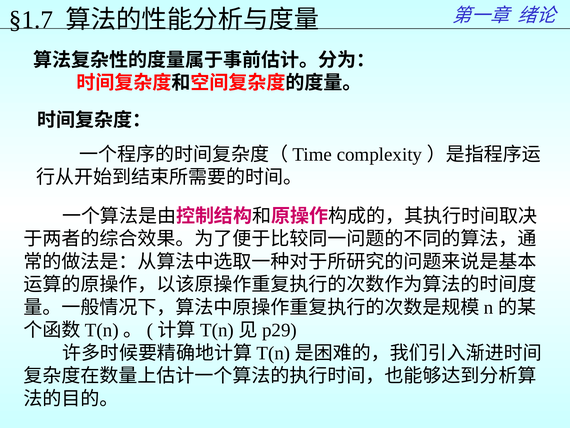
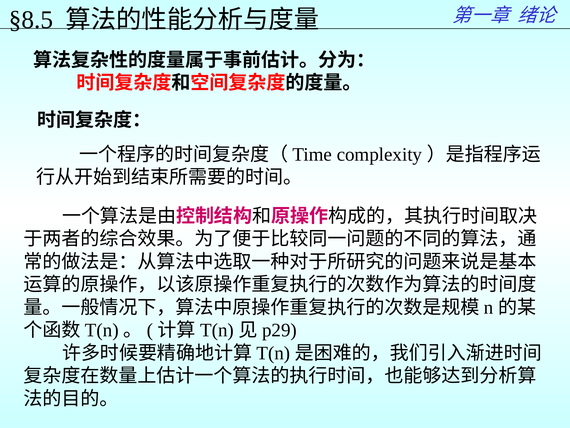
§1.7: §1.7 -> §8.5
